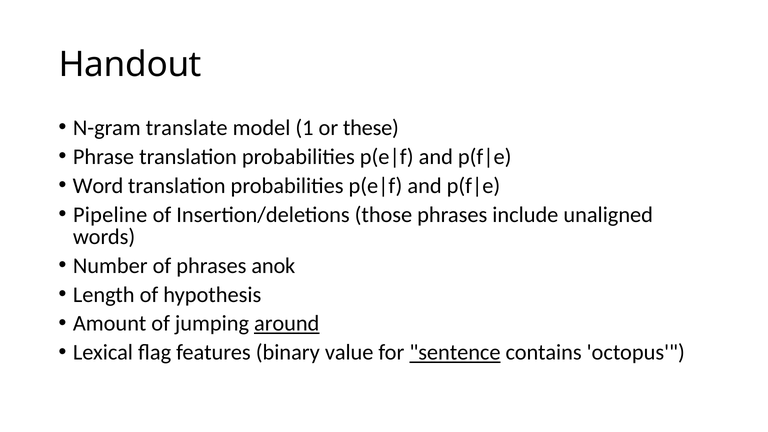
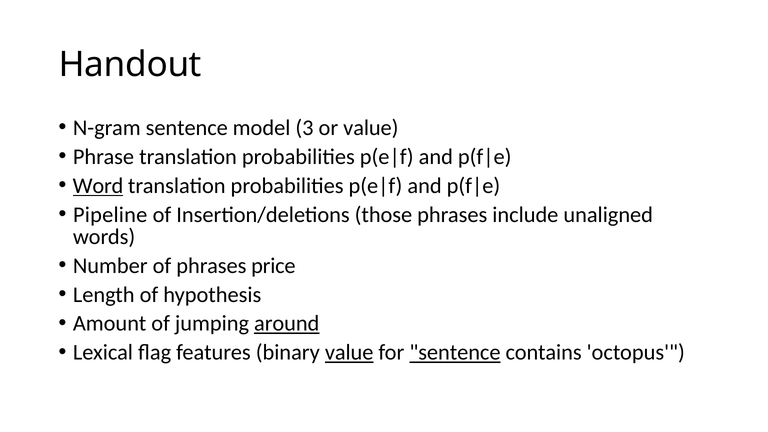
N-gram translate: translate -> sentence
1: 1 -> 3
or these: these -> value
Word underline: none -> present
anok: anok -> price
value at (349, 353) underline: none -> present
